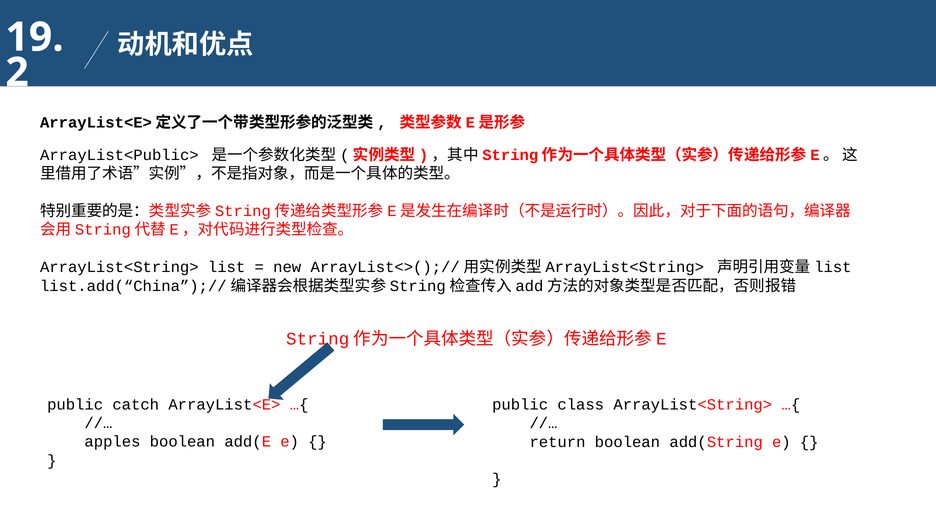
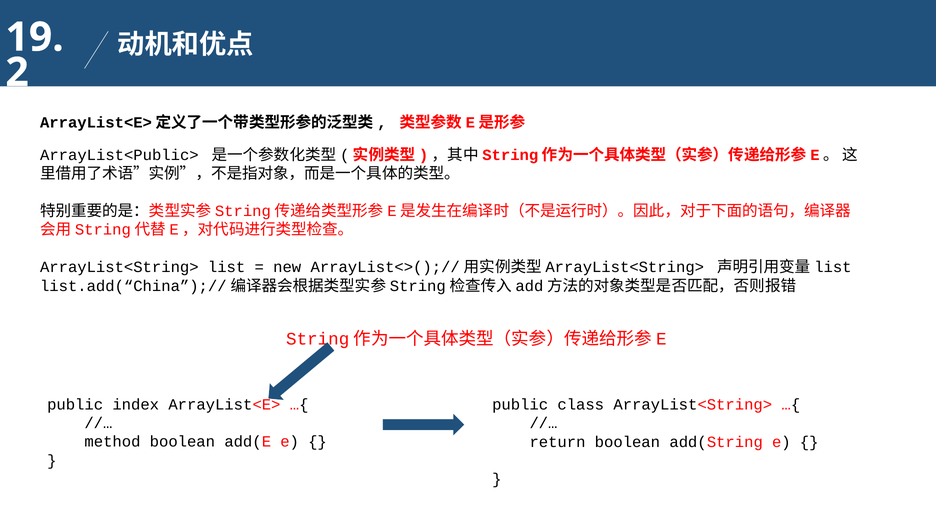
catch: catch -> index
apples: apples -> method
